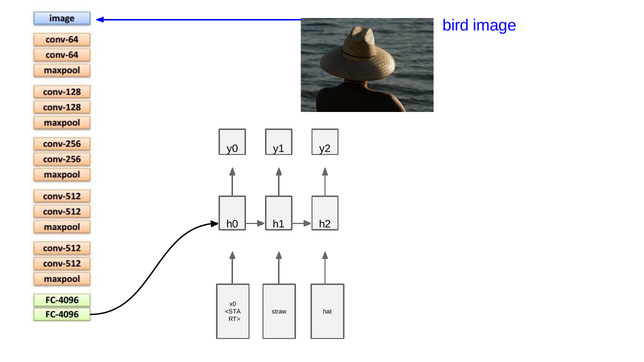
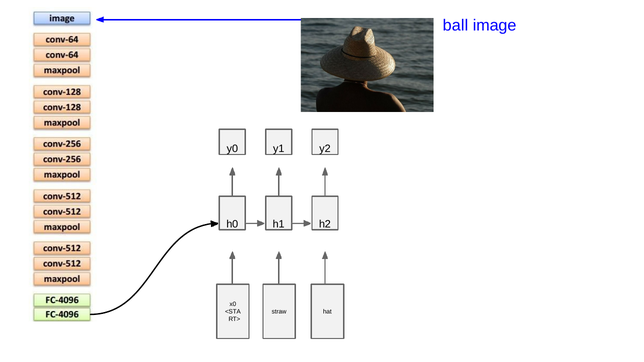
bird: bird -> ball
